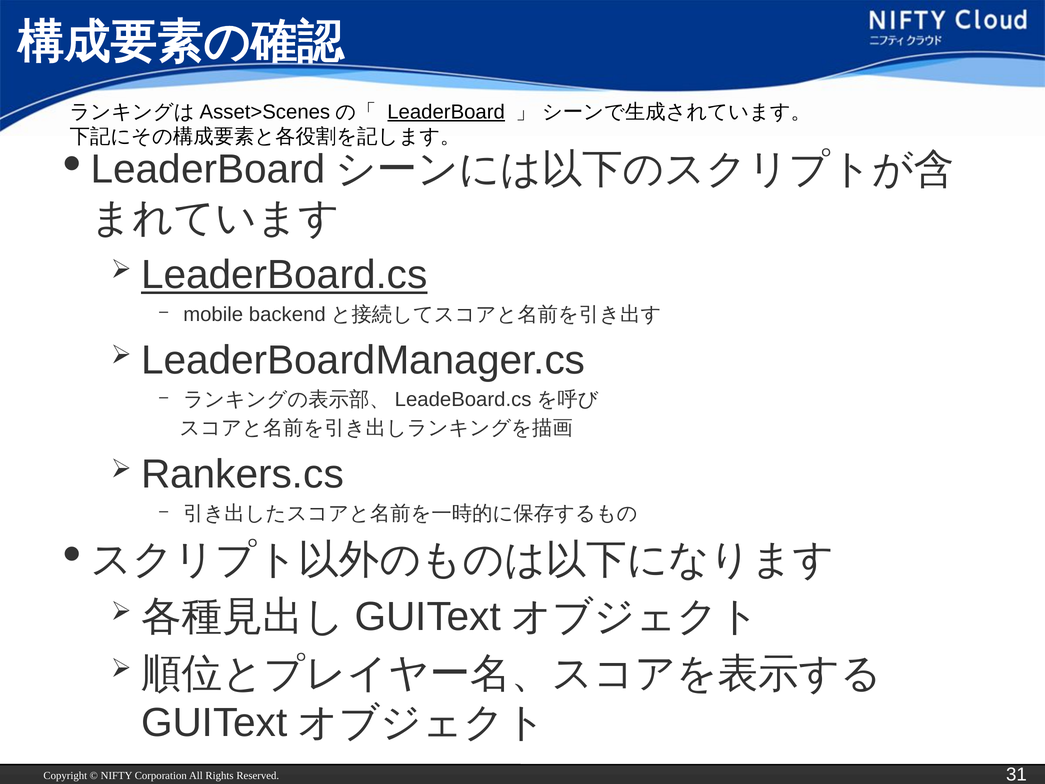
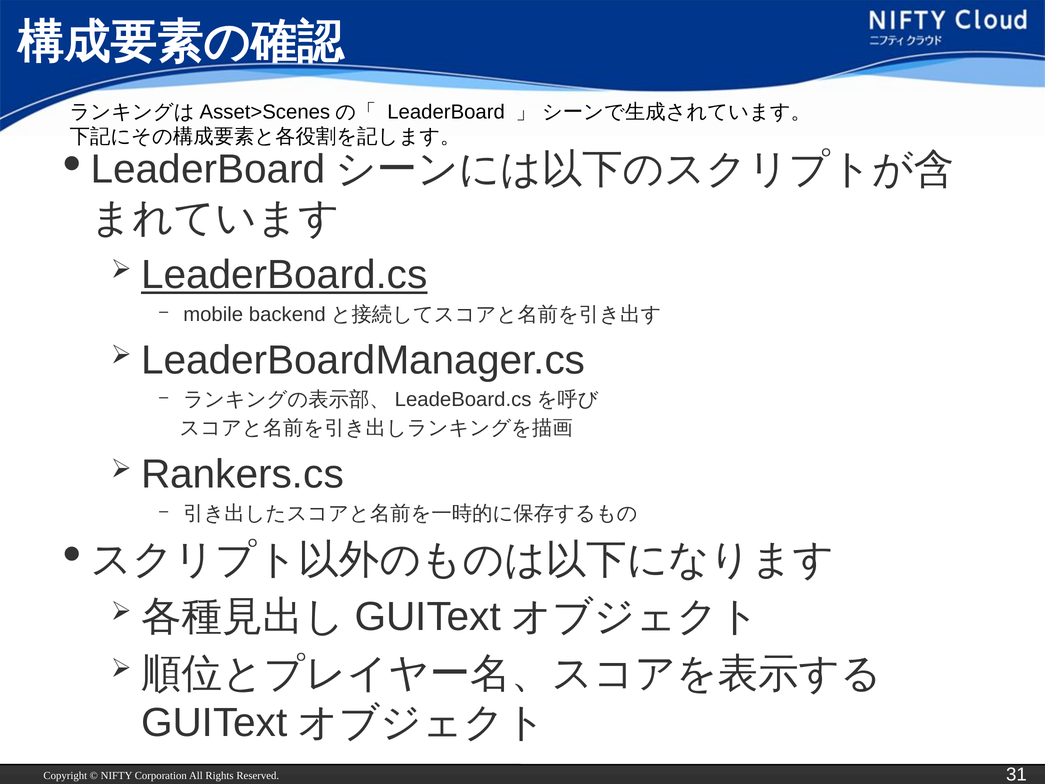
LeaderBoard at (446, 112) underline: present -> none
